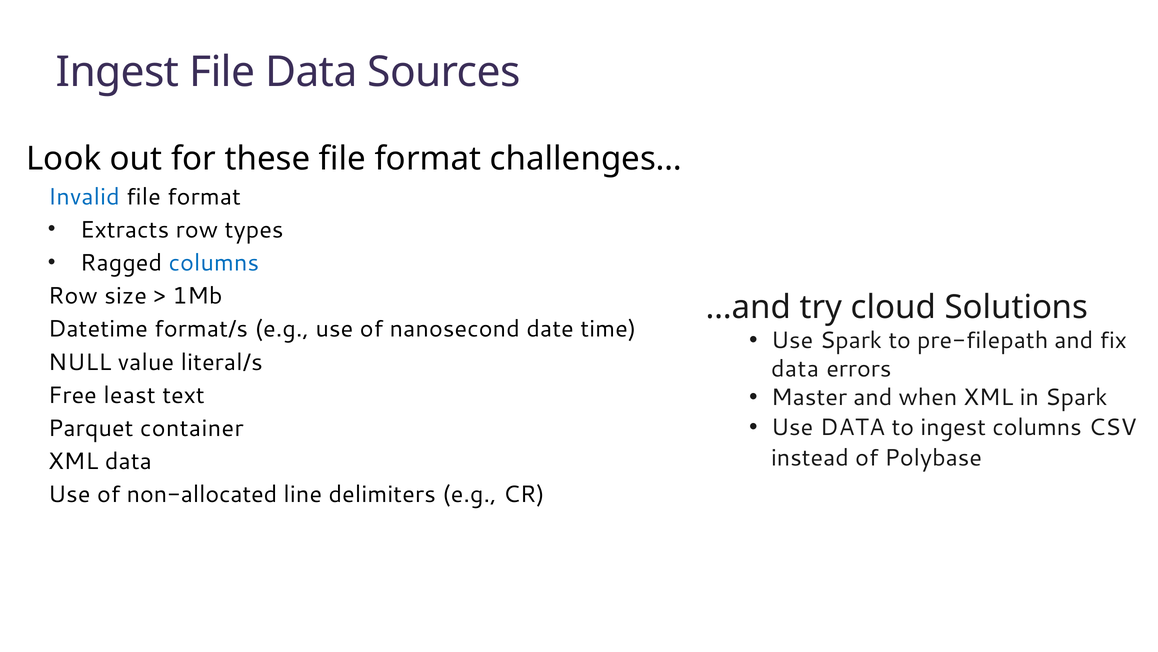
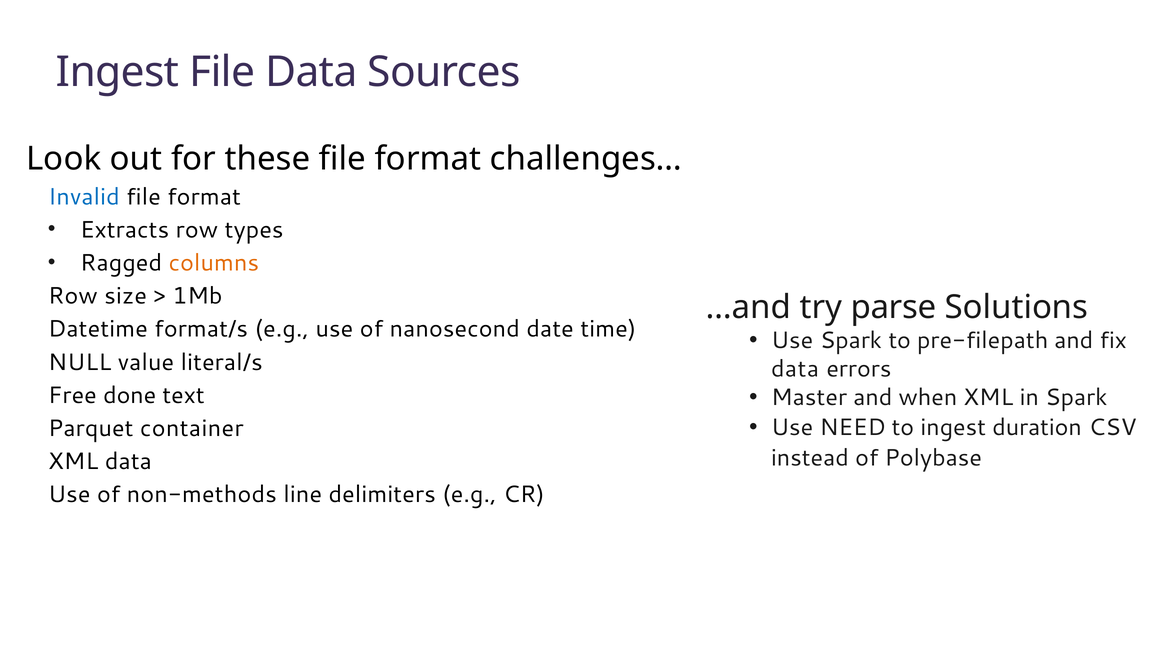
columns at (214, 263) colour: blue -> orange
cloud: cloud -> parse
least: least -> done
Use DATA: DATA -> NEED
ingest columns: columns -> duration
non-allocated: non-allocated -> non-methods
